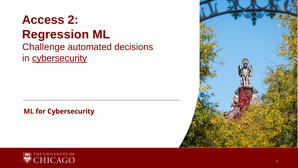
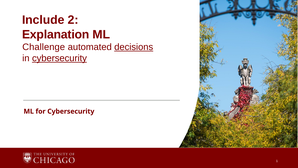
Access: Access -> Include
Regression: Regression -> Explanation
decisions underline: none -> present
